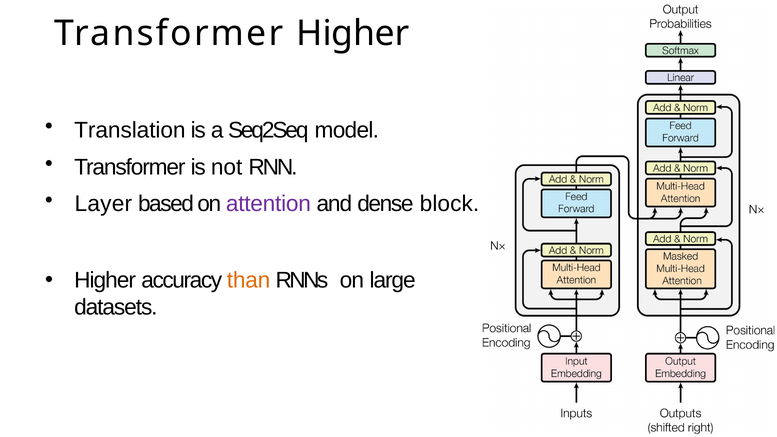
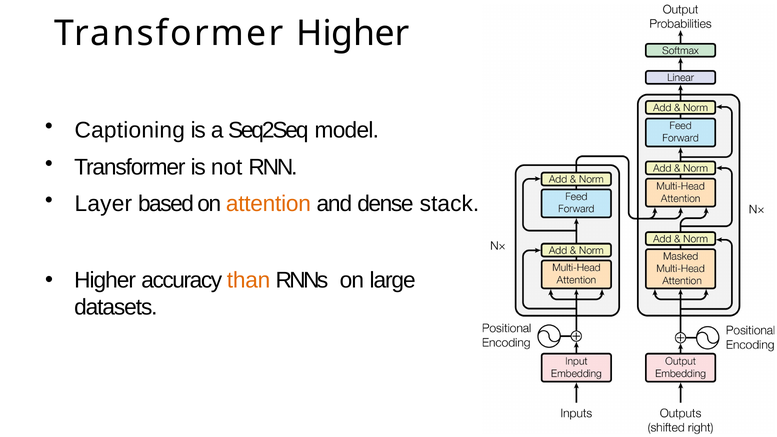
Translation: Translation -> Captioning
attention colour: purple -> orange
block: block -> stack
